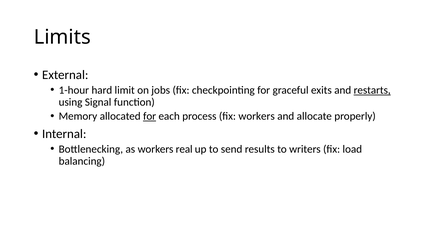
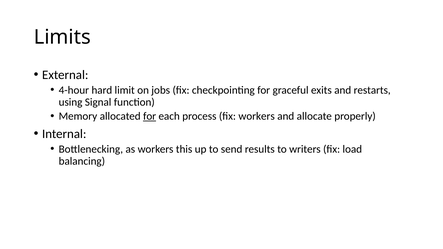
1-hour: 1-hour -> 4-hour
restarts underline: present -> none
real: real -> this
